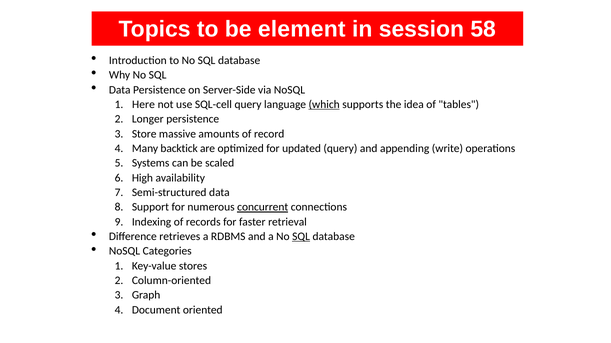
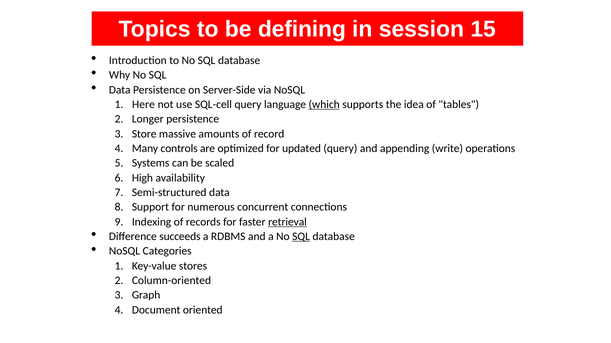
element: element -> defining
58: 58 -> 15
backtick: backtick -> controls
concurrent underline: present -> none
retrieval underline: none -> present
retrieves: retrieves -> succeeds
